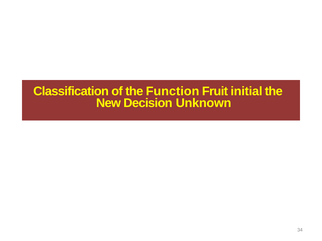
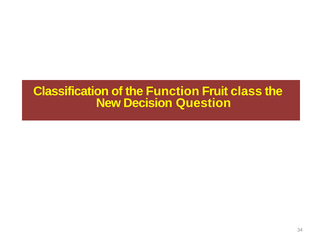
initial: initial -> class
Unknown: Unknown -> Question
